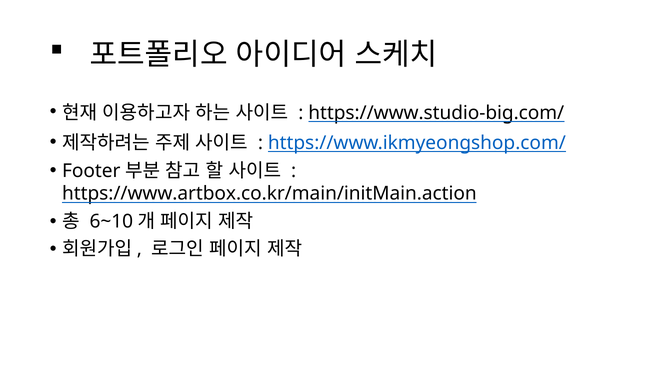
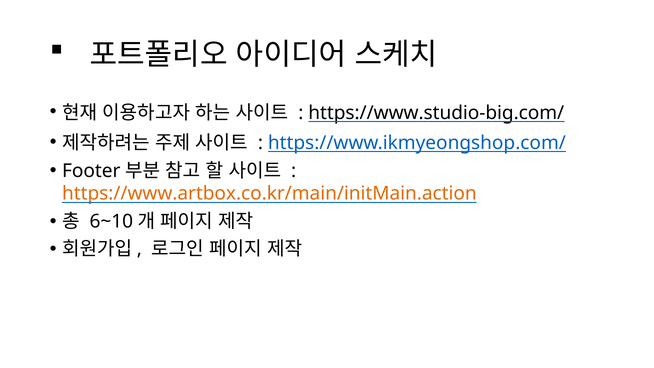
https://www.artbox.co.kr/main/initMain.action colour: black -> orange
